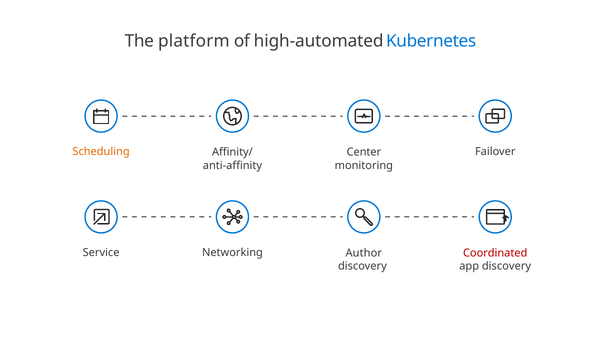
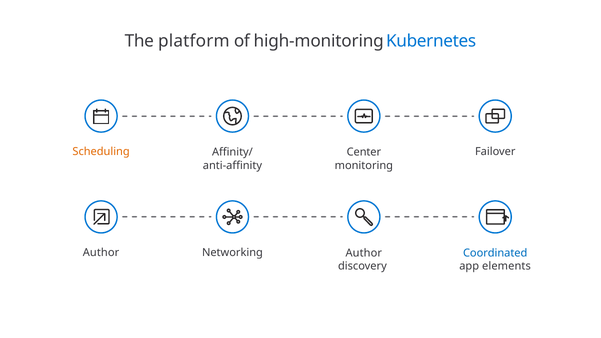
high-automated: high-automated -> high-monitoring
Service at (101, 253): Service -> Author
Coordinated colour: red -> blue
app discovery: discovery -> elements
